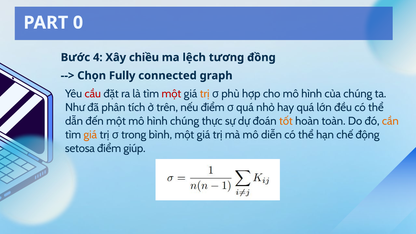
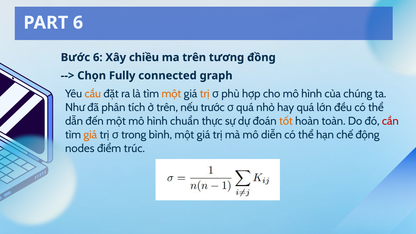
PART 0: 0 -> 6
Bước 4: 4 -> 6
ma lệch: lệch -> trên
cầu colour: red -> orange
một at (171, 94) colour: red -> orange
nếu điểm: điểm -> trước
hình chúng: chúng -> chuẩn
cần colour: orange -> red
setosa: setosa -> nodes
giúp: giúp -> trúc
